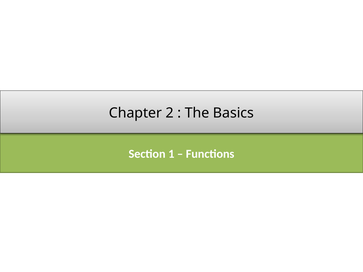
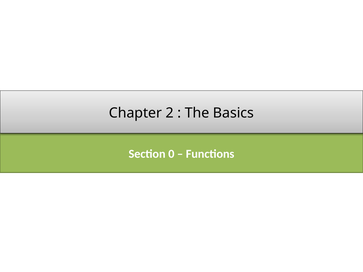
1: 1 -> 0
